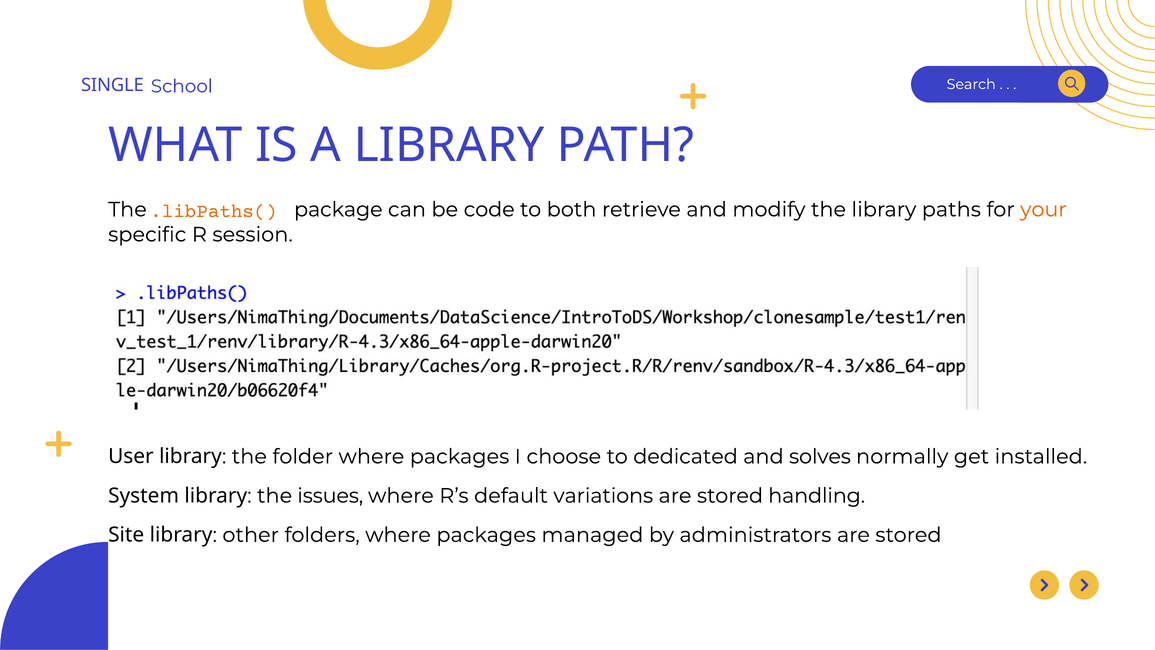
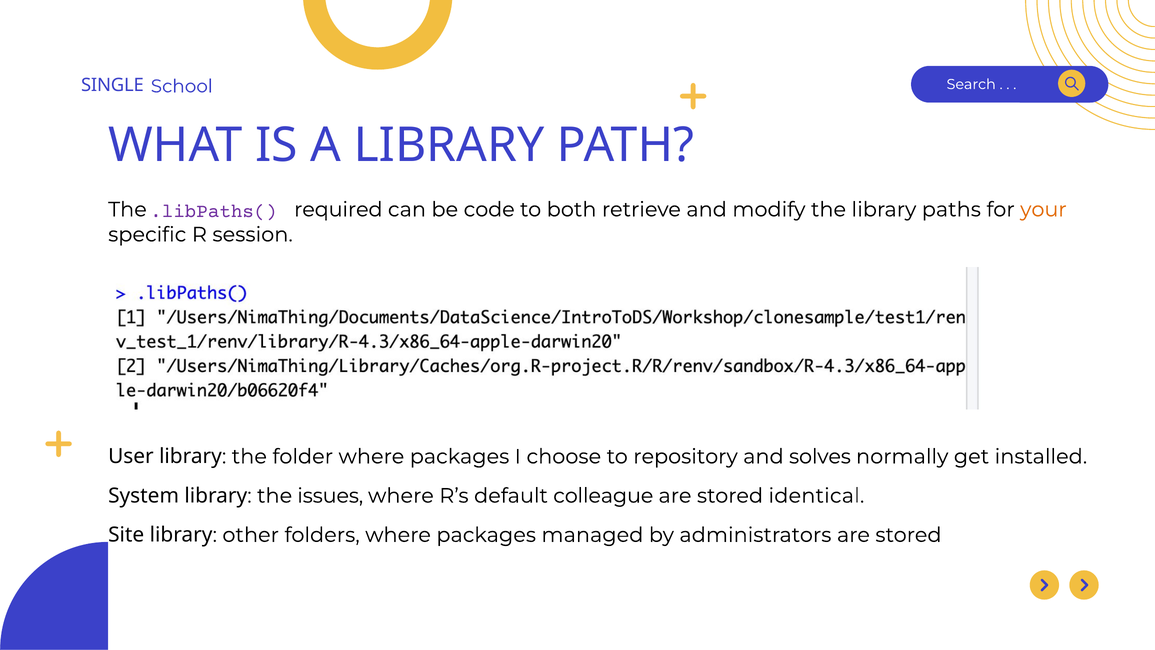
package: package -> required
.libPaths( colour: orange -> purple
dedicated: dedicated -> repository
variations: variations -> colleague
handling: handling -> identical
